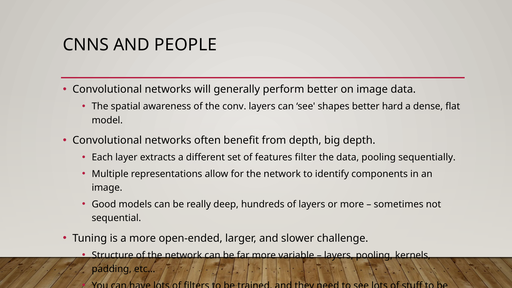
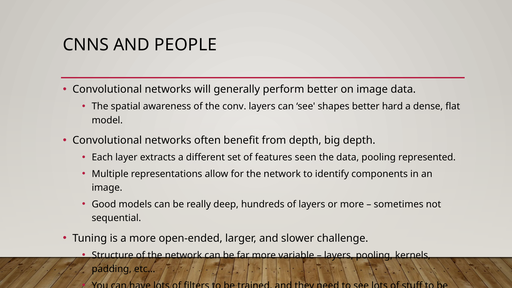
filter: filter -> seen
sequentially: sequentially -> represented
